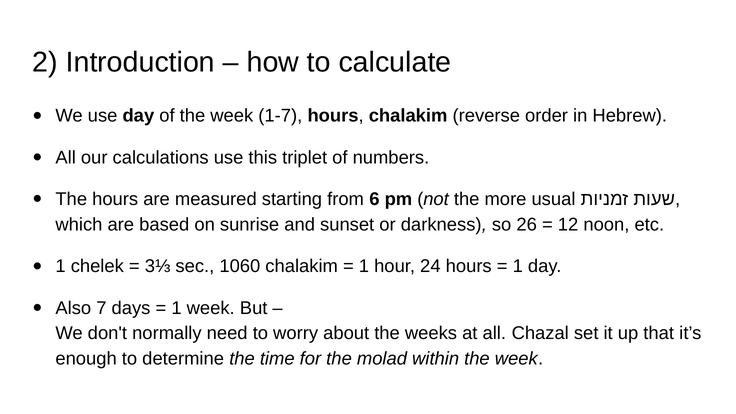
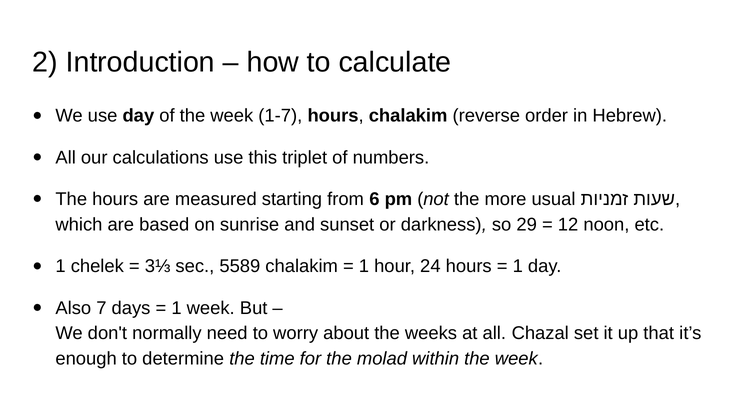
26: 26 -> 29
1060: 1060 -> 5589
